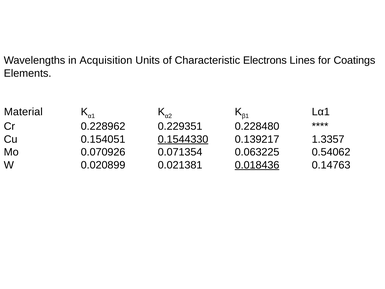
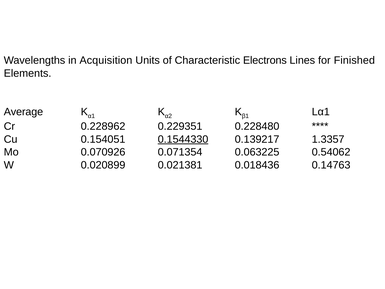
Coatings: Coatings -> Finished
Material: Material -> Average
0.018436 underline: present -> none
